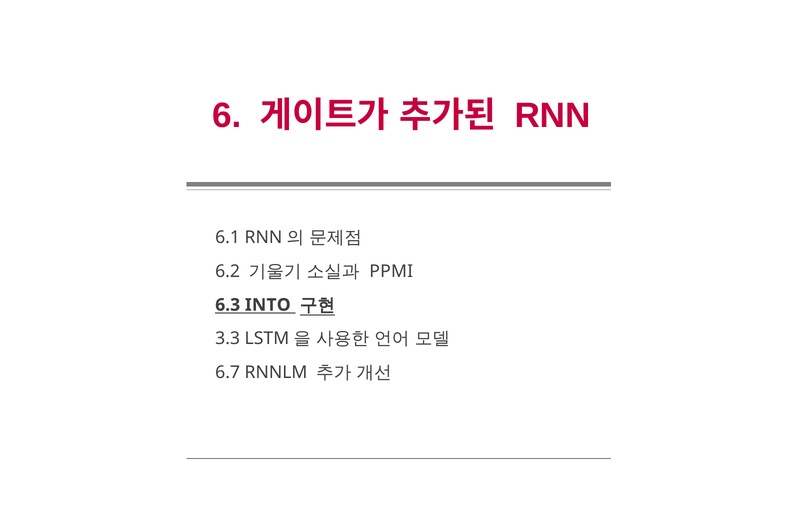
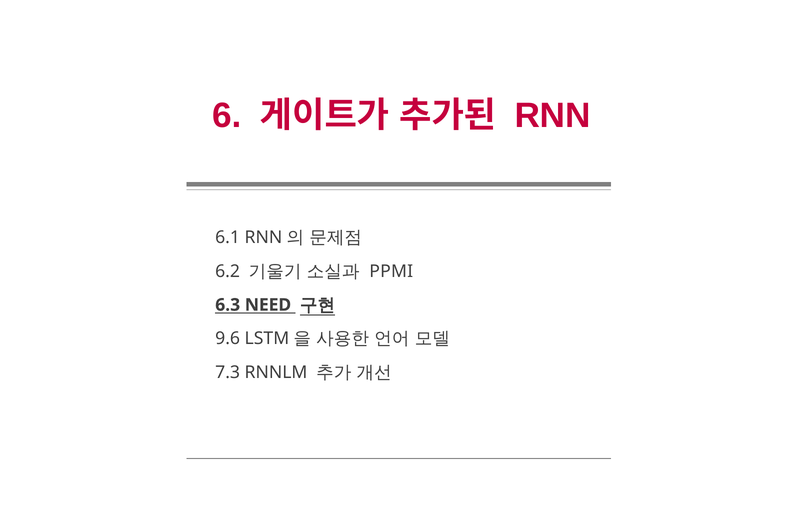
INTO: INTO -> NEED
3.3: 3.3 -> 9.6
6.7: 6.7 -> 7.3
